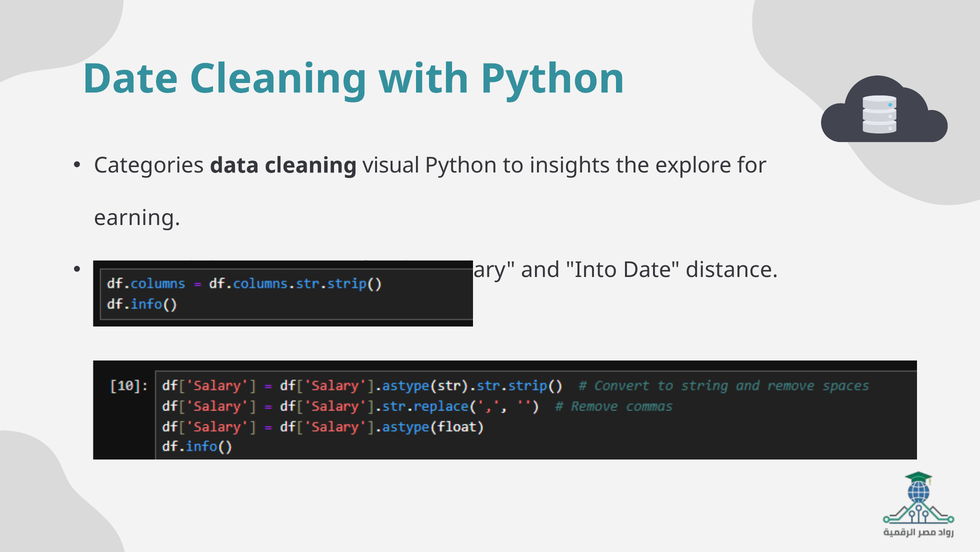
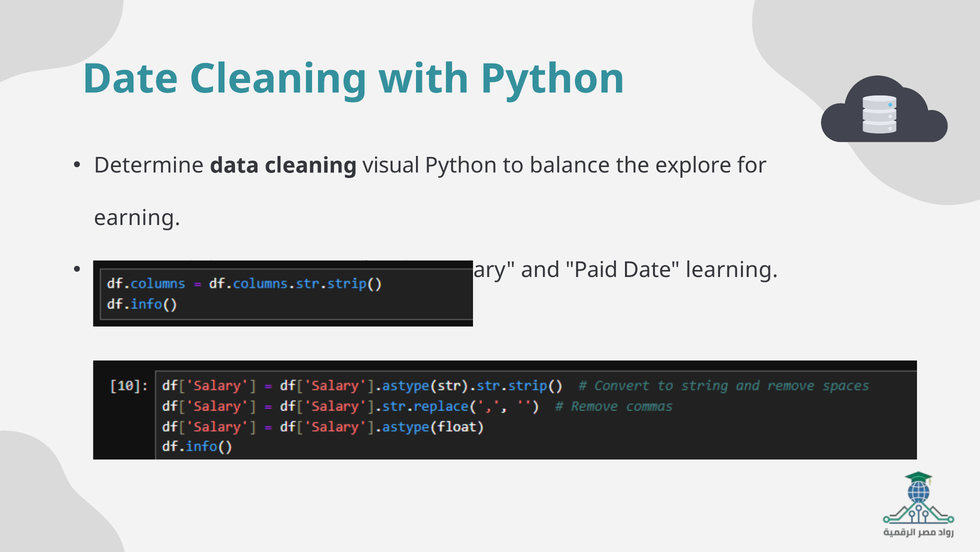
Categories: Categories -> Determine
insights: insights -> balance
Into: Into -> Paid
distance: distance -> learning
